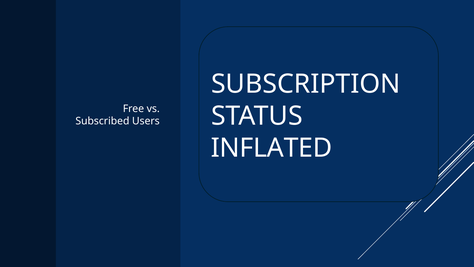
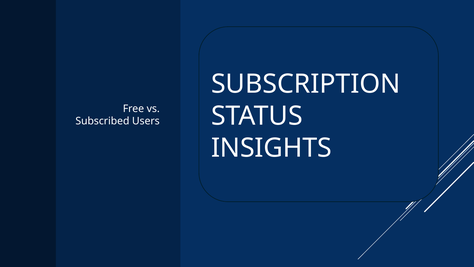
INFLATED: INFLATED -> INSIGHTS
